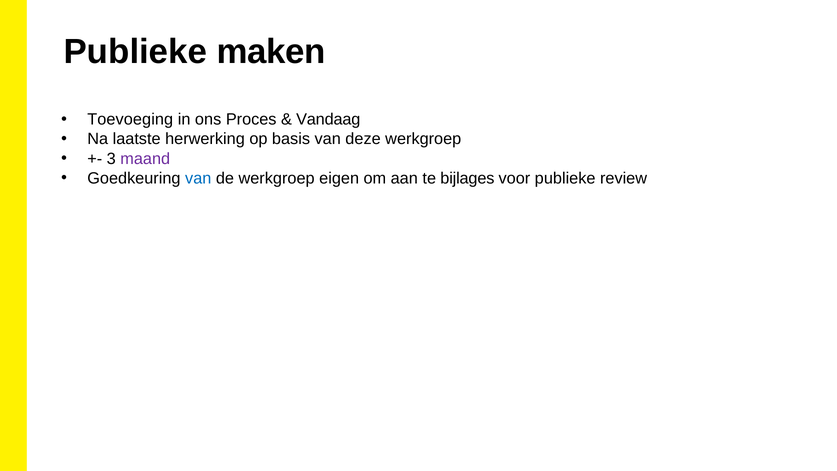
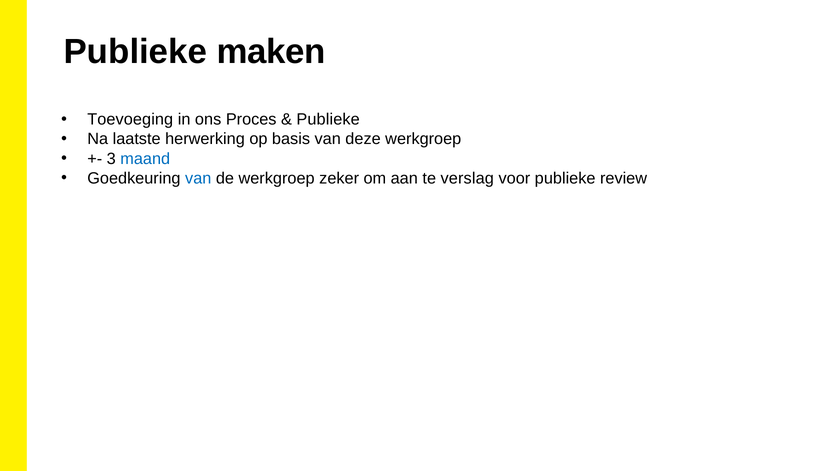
Vandaag at (328, 119): Vandaag -> Publieke
maand colour: purple -> blue
eigen: eigen -> zeker
bijlages: bijlages -> verslag
